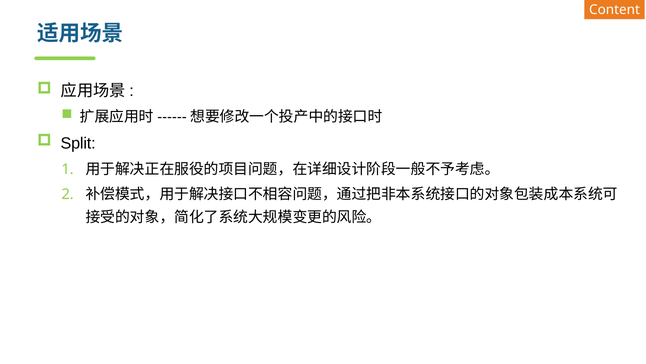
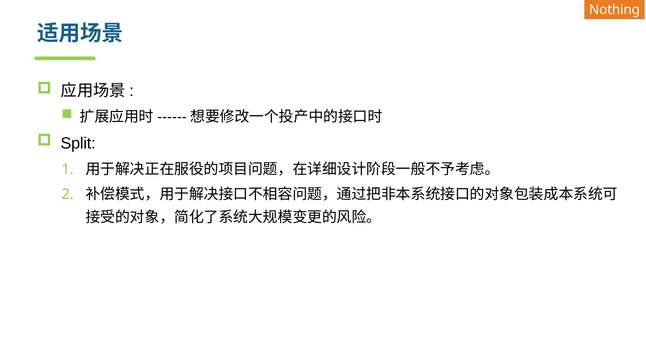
Content: Content -> Nothing
